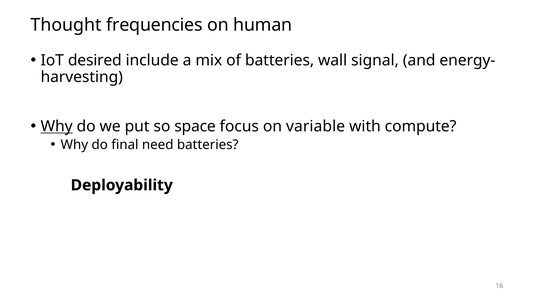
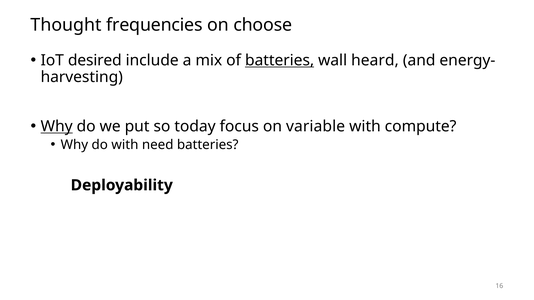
human: human -> choose
batteries at (280, 60) underline: none -> present
signal: signal -> heard
space: space -> today
do final: final -> with
